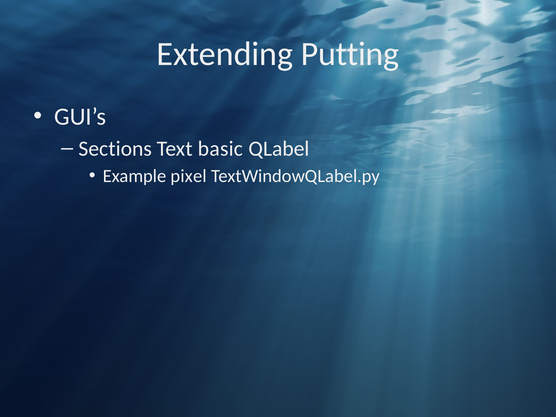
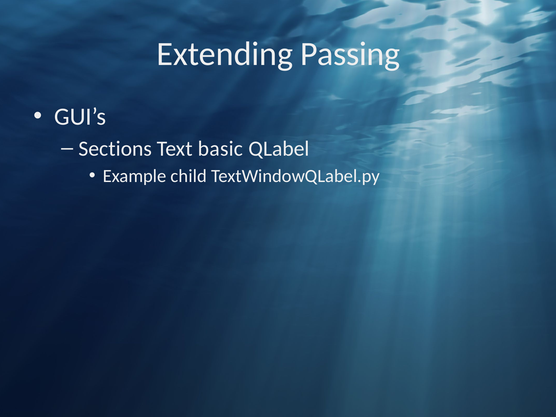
Putting: Putting -> Passing
pixel: pixel -> child
